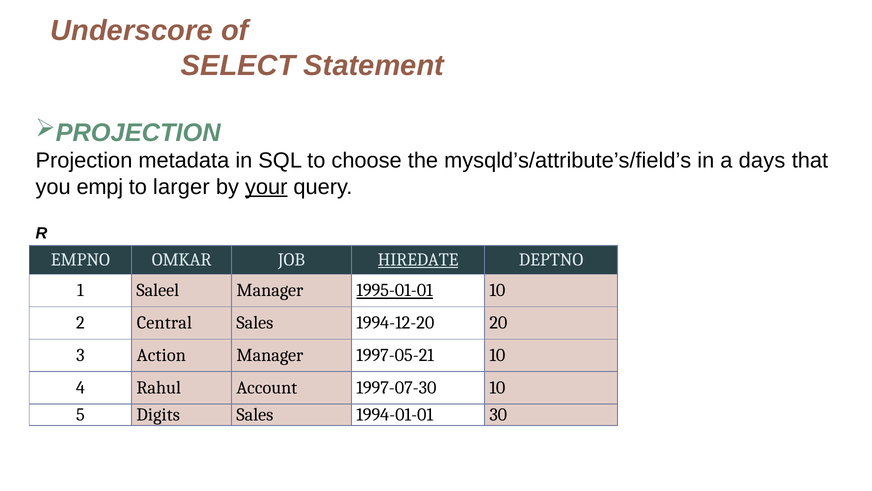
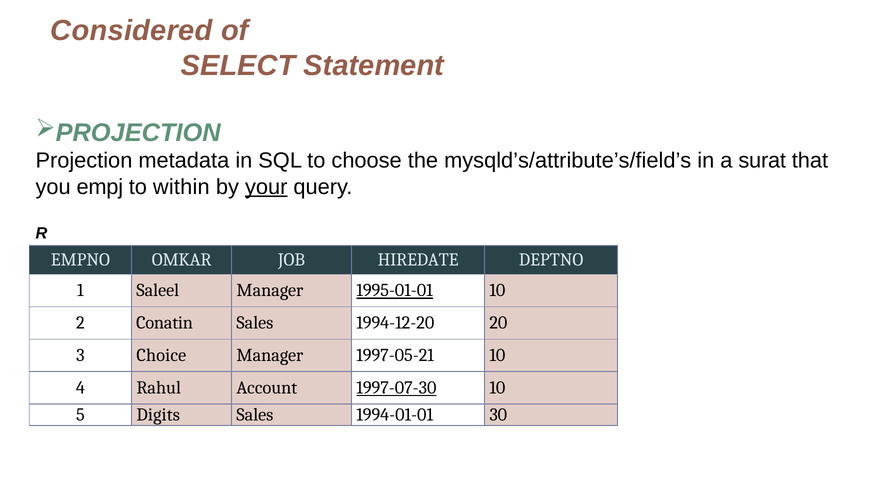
Underscore: Underscore -> Considered
days: days -> surat
larger: larger -> within
HIREDATE underline: present -> none
Central: Central -> Conatin
Action: Action -> Choice
1997-07-30 underline: none -> present
